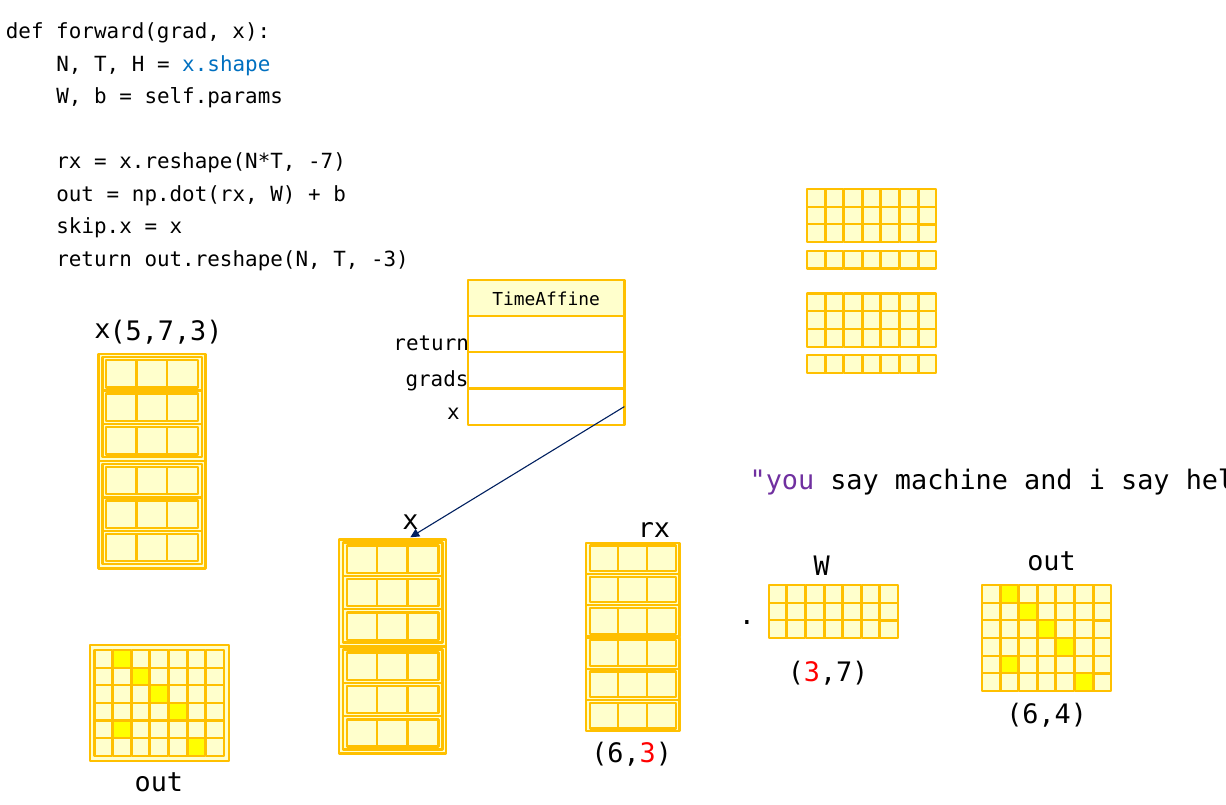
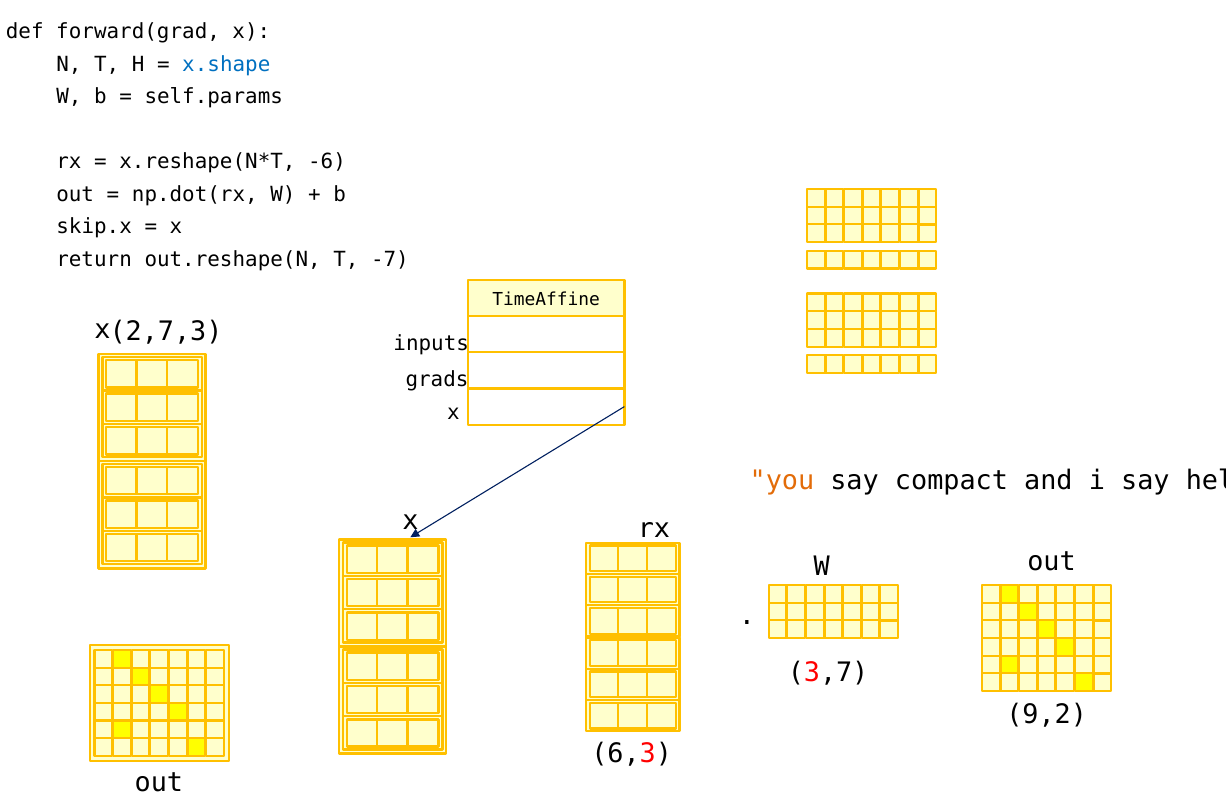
-7: -7 -> -6
-3: -3 -> -7
5,7,3: 5,7,3 -> 2,7,3
return at (431, 343): return -> inputs
you colour: purple -> orange
machine: machine -> compact
6,4: 6,4 -> 9,2
